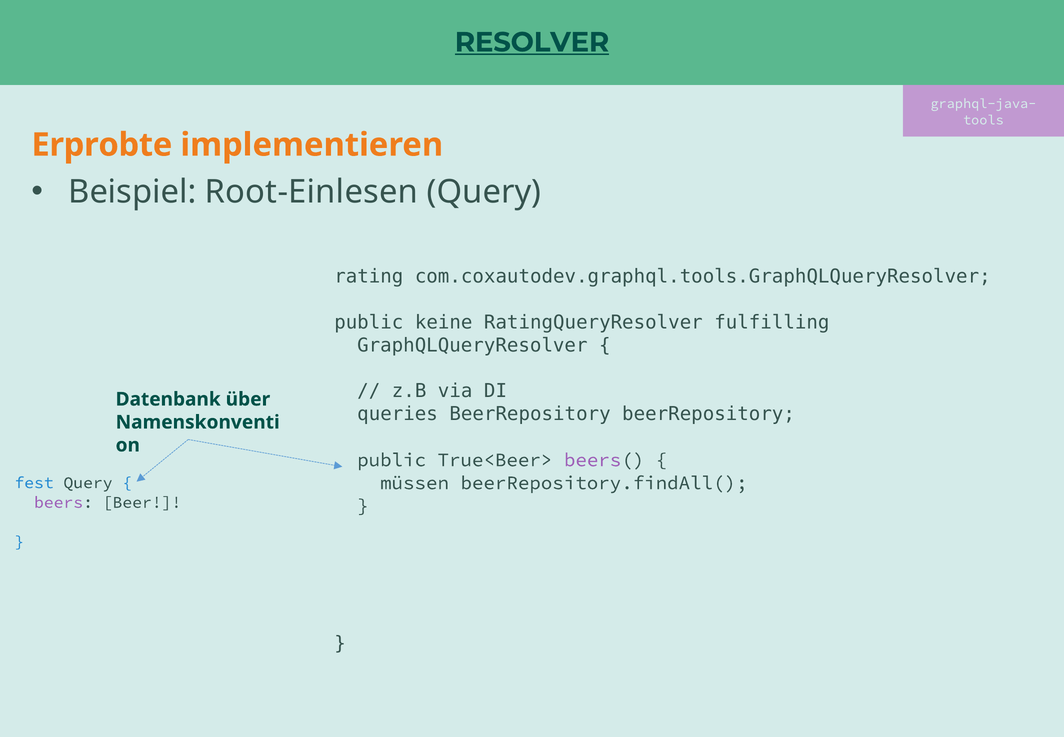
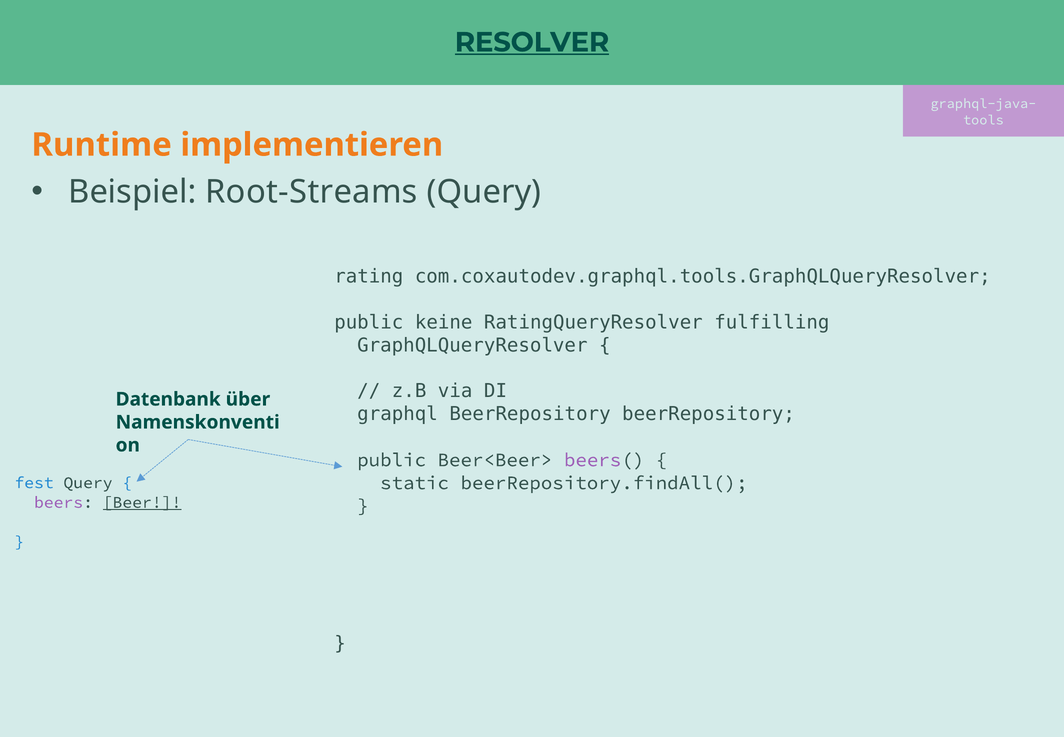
Erprobte: Erprobte -> Runtime
Root-Einlesen: Root-Einlesen -> Root-Streams
queries: queries -> graphql
True<Beer>: True<Beer> -> Beer<Beer>
müssen: müssen -> static
Beer underline: none -> present
